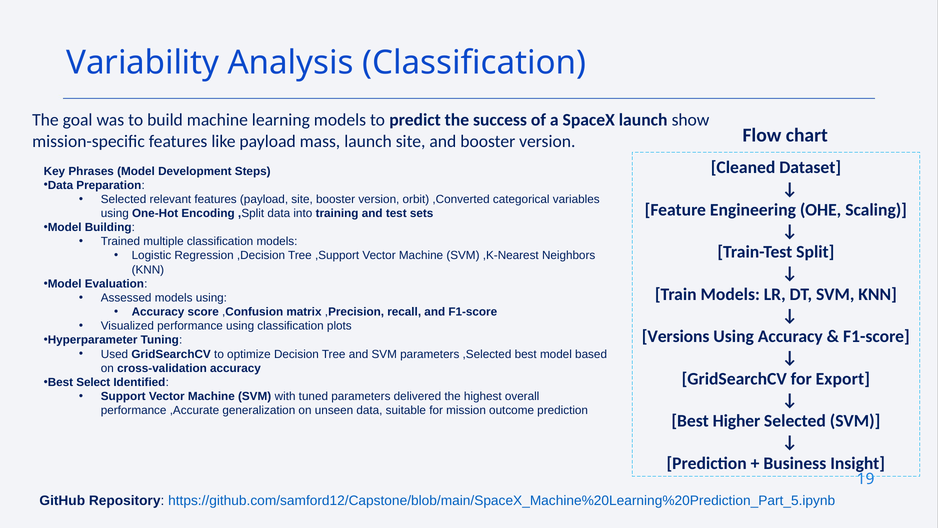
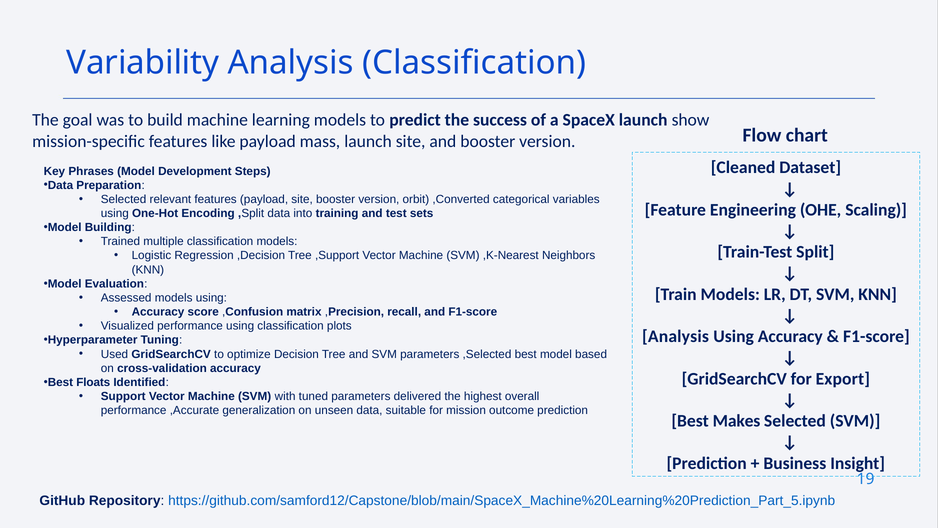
Versions at (676, 336): Versions -> Analysis
Select: Select -> Floats
Higher: Higher -> Makes
